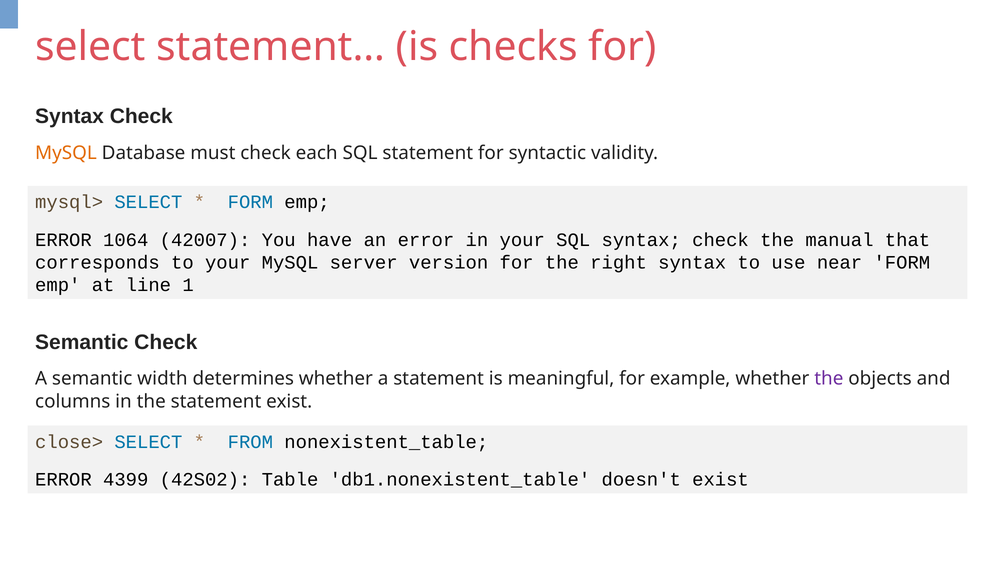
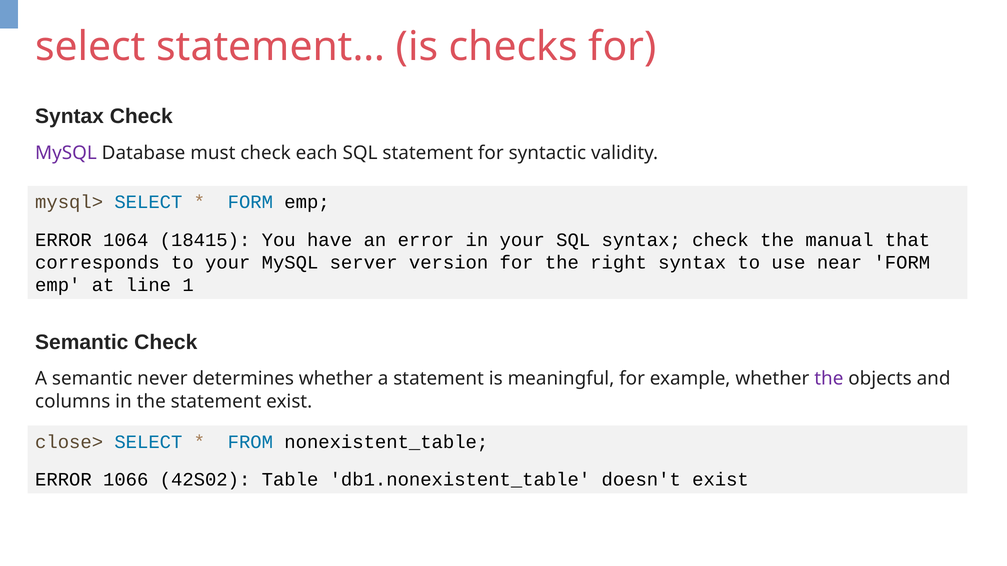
MySQL at (66, 153) colour: orange -> purple
42007: 42007 -> 18415
width: width -> never
4399: 4399 -> 1066
